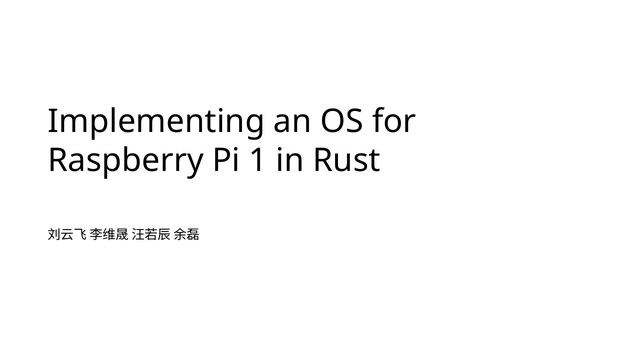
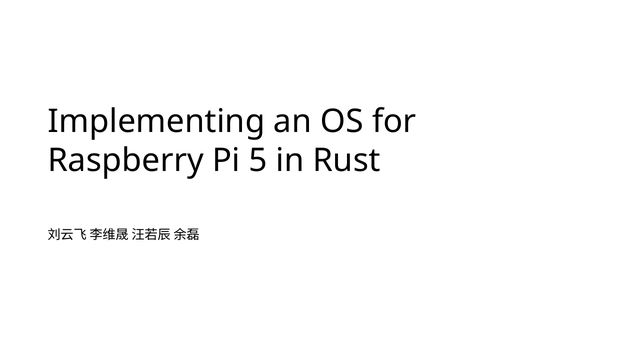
1: 1 -> 5
